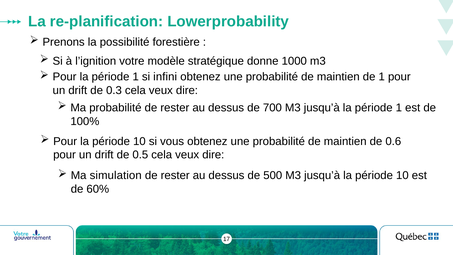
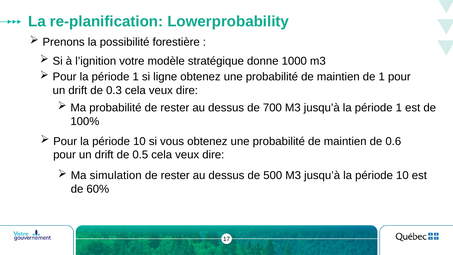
infini: infini -> ligne
